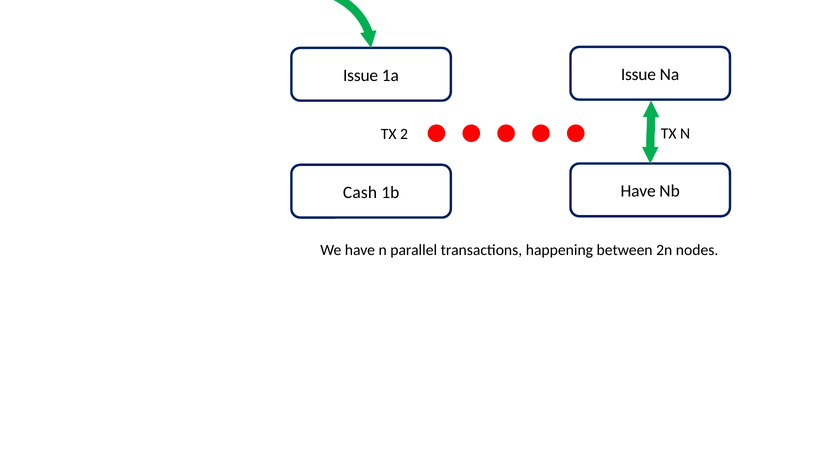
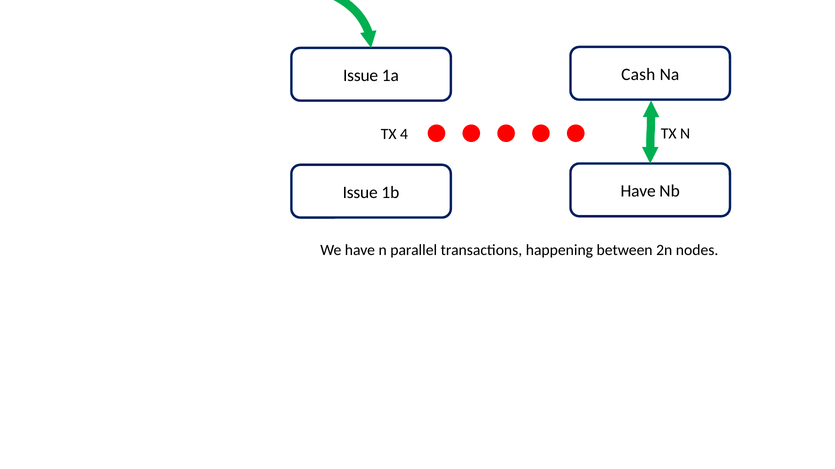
Issue at (638, 75): Issue -> Cash
2: 2 -> 4
Cash at (360, 193): Cash -> Issue
